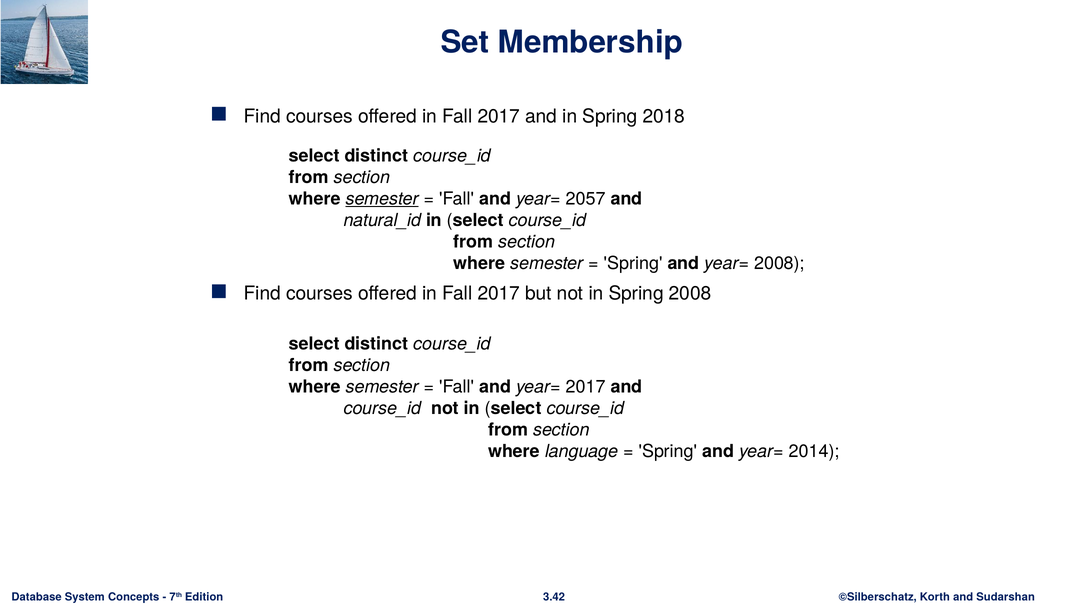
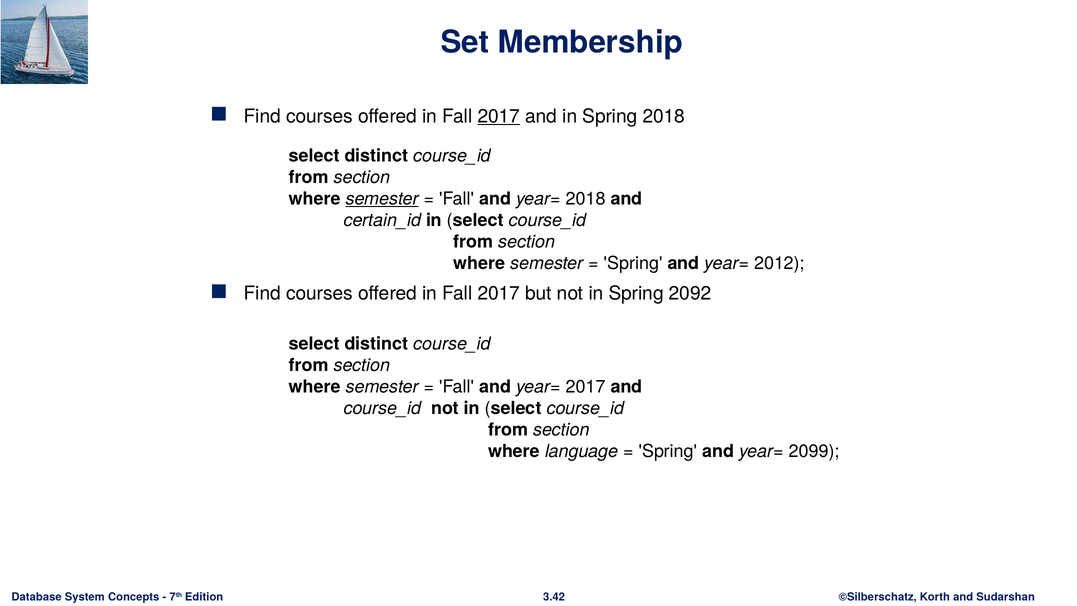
2017 at (499, 116) underline: none -> present
year= 2057: 2057 -> 2018
natural_id: natural_id -> certain_id
year= 2008: 2008 -> 2012
Spring 2008: 2008 -> 2092
2014: 2014 -> 2099
